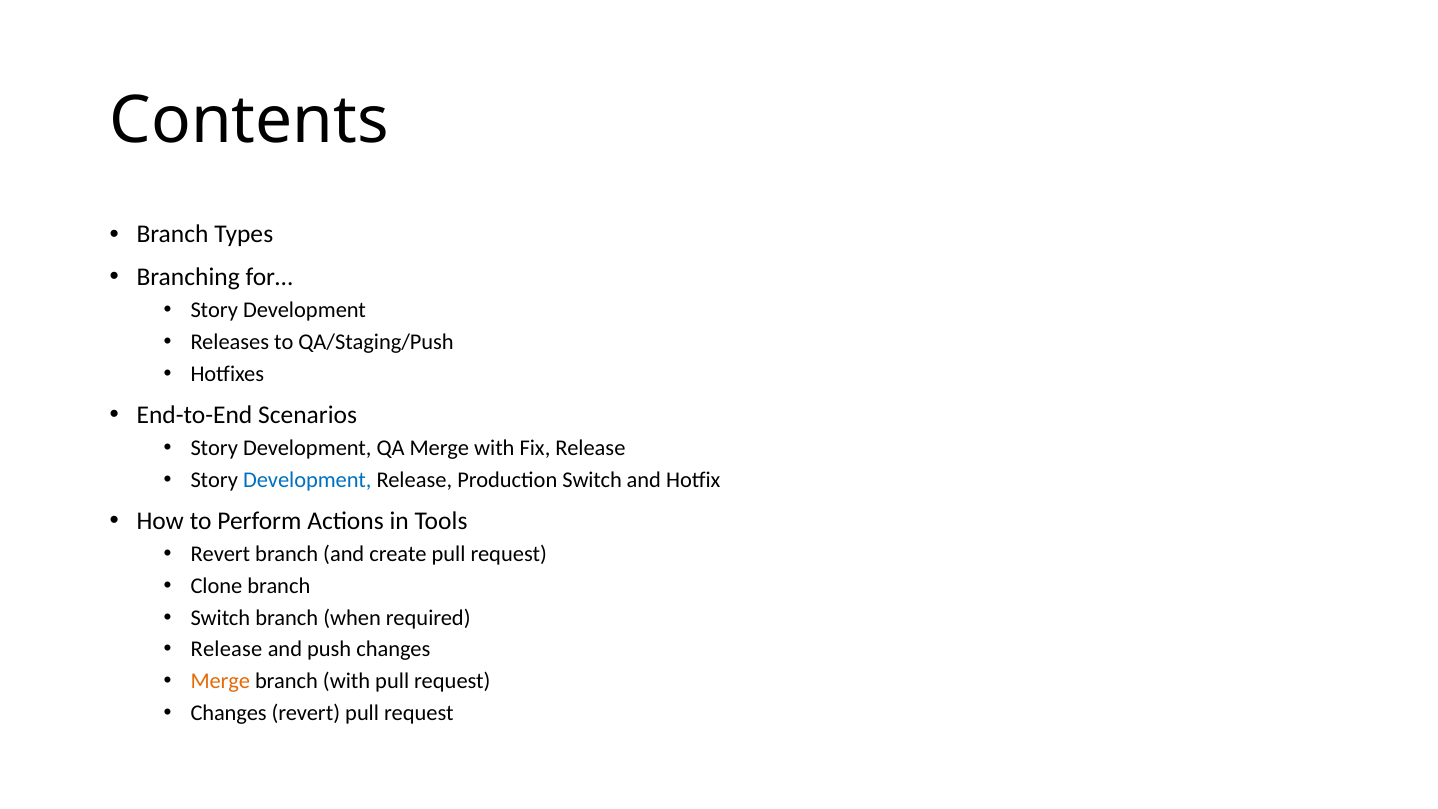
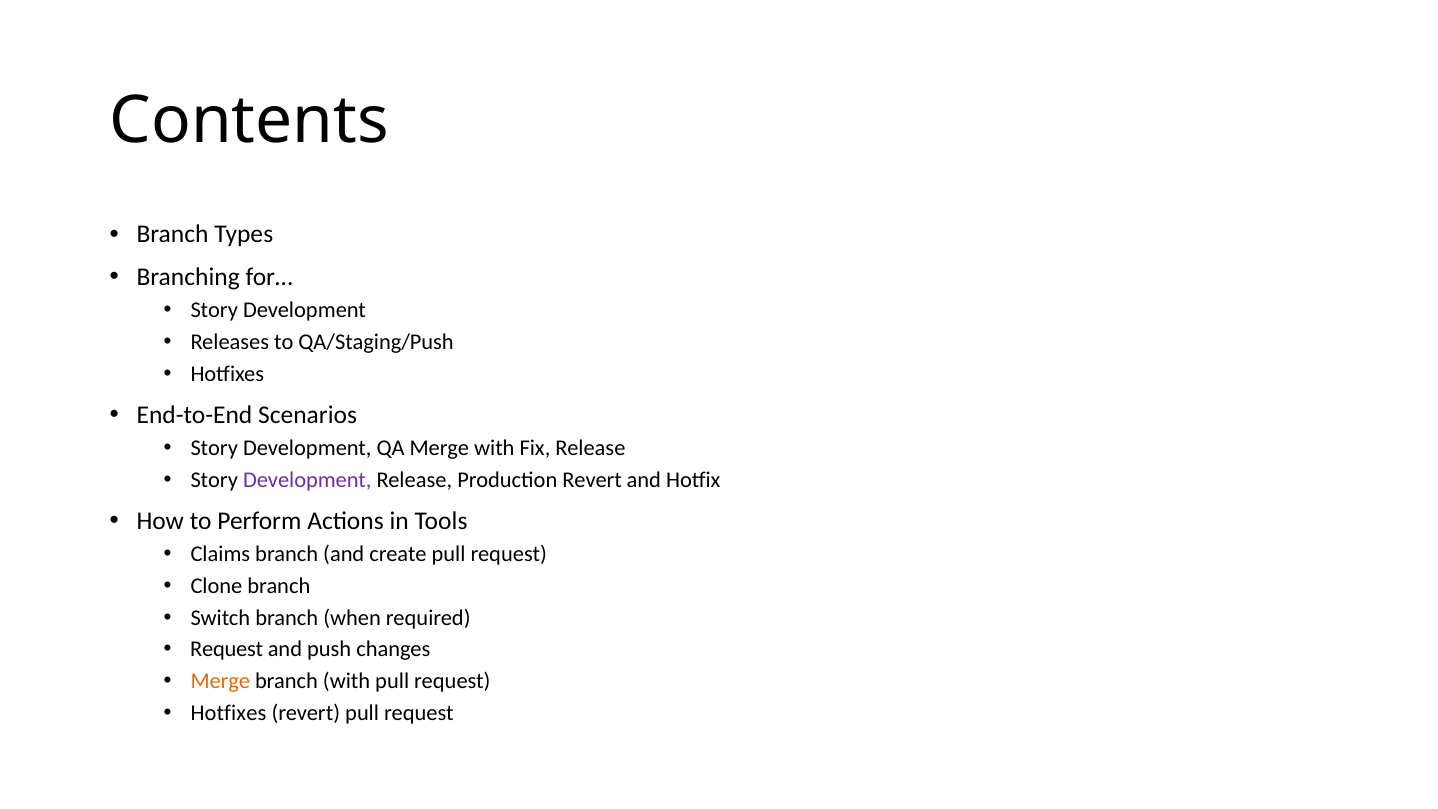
Development at (307, 480) colour: blue -> purple
Production Switch: Switch -> Revert
Revert at (220, 554): Revert -> Claims
Release at (226, 649): Release -> Request
Changes at (229, 713): Changes -> Hotfixes
